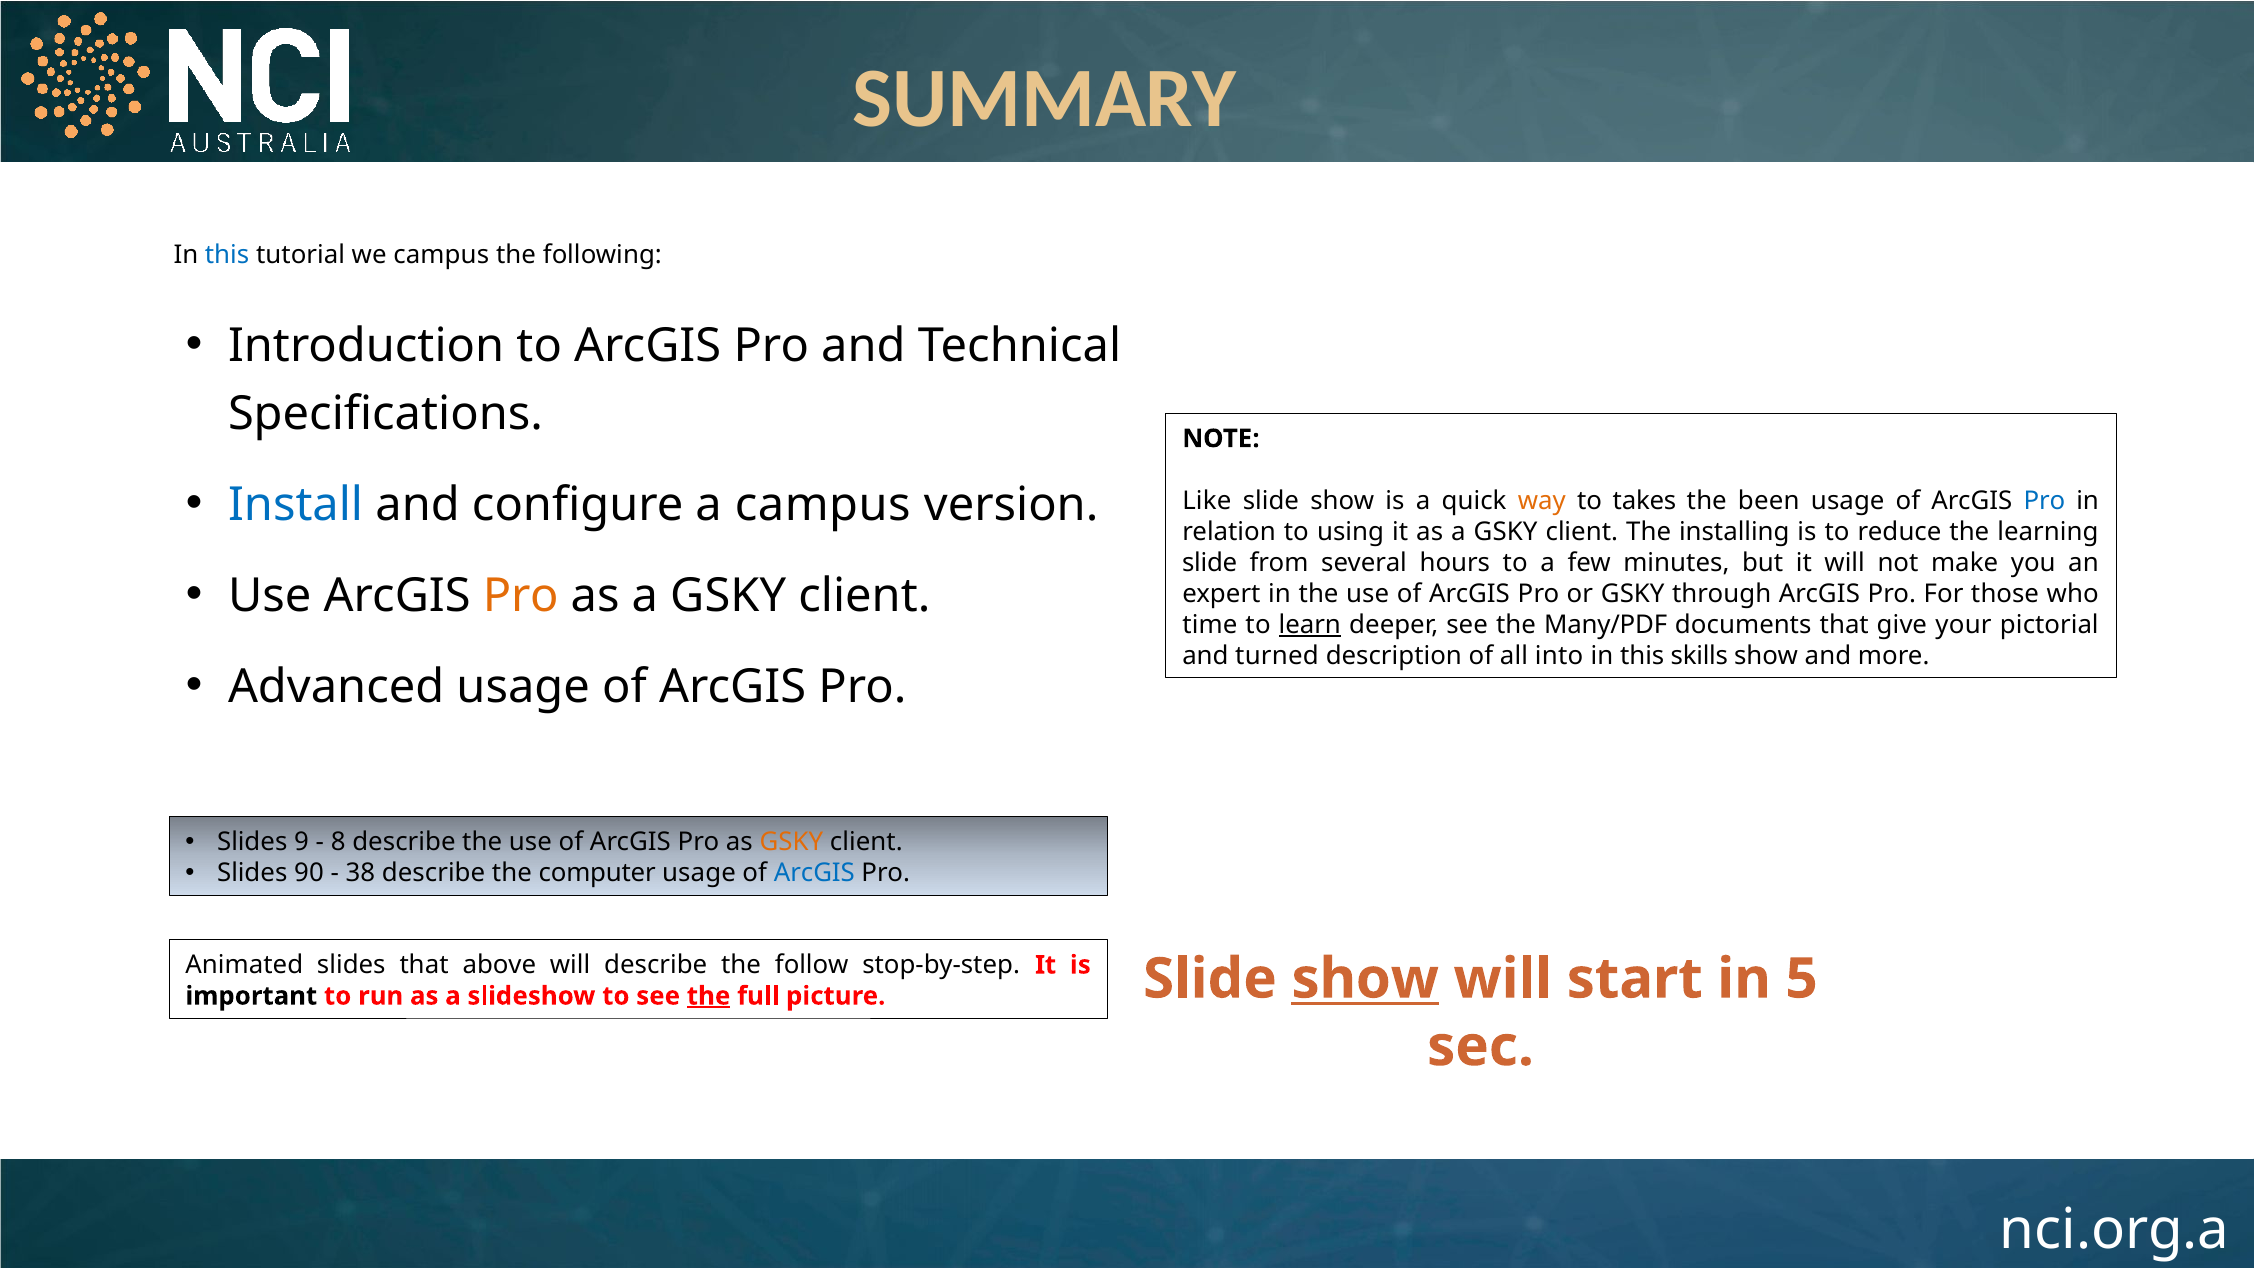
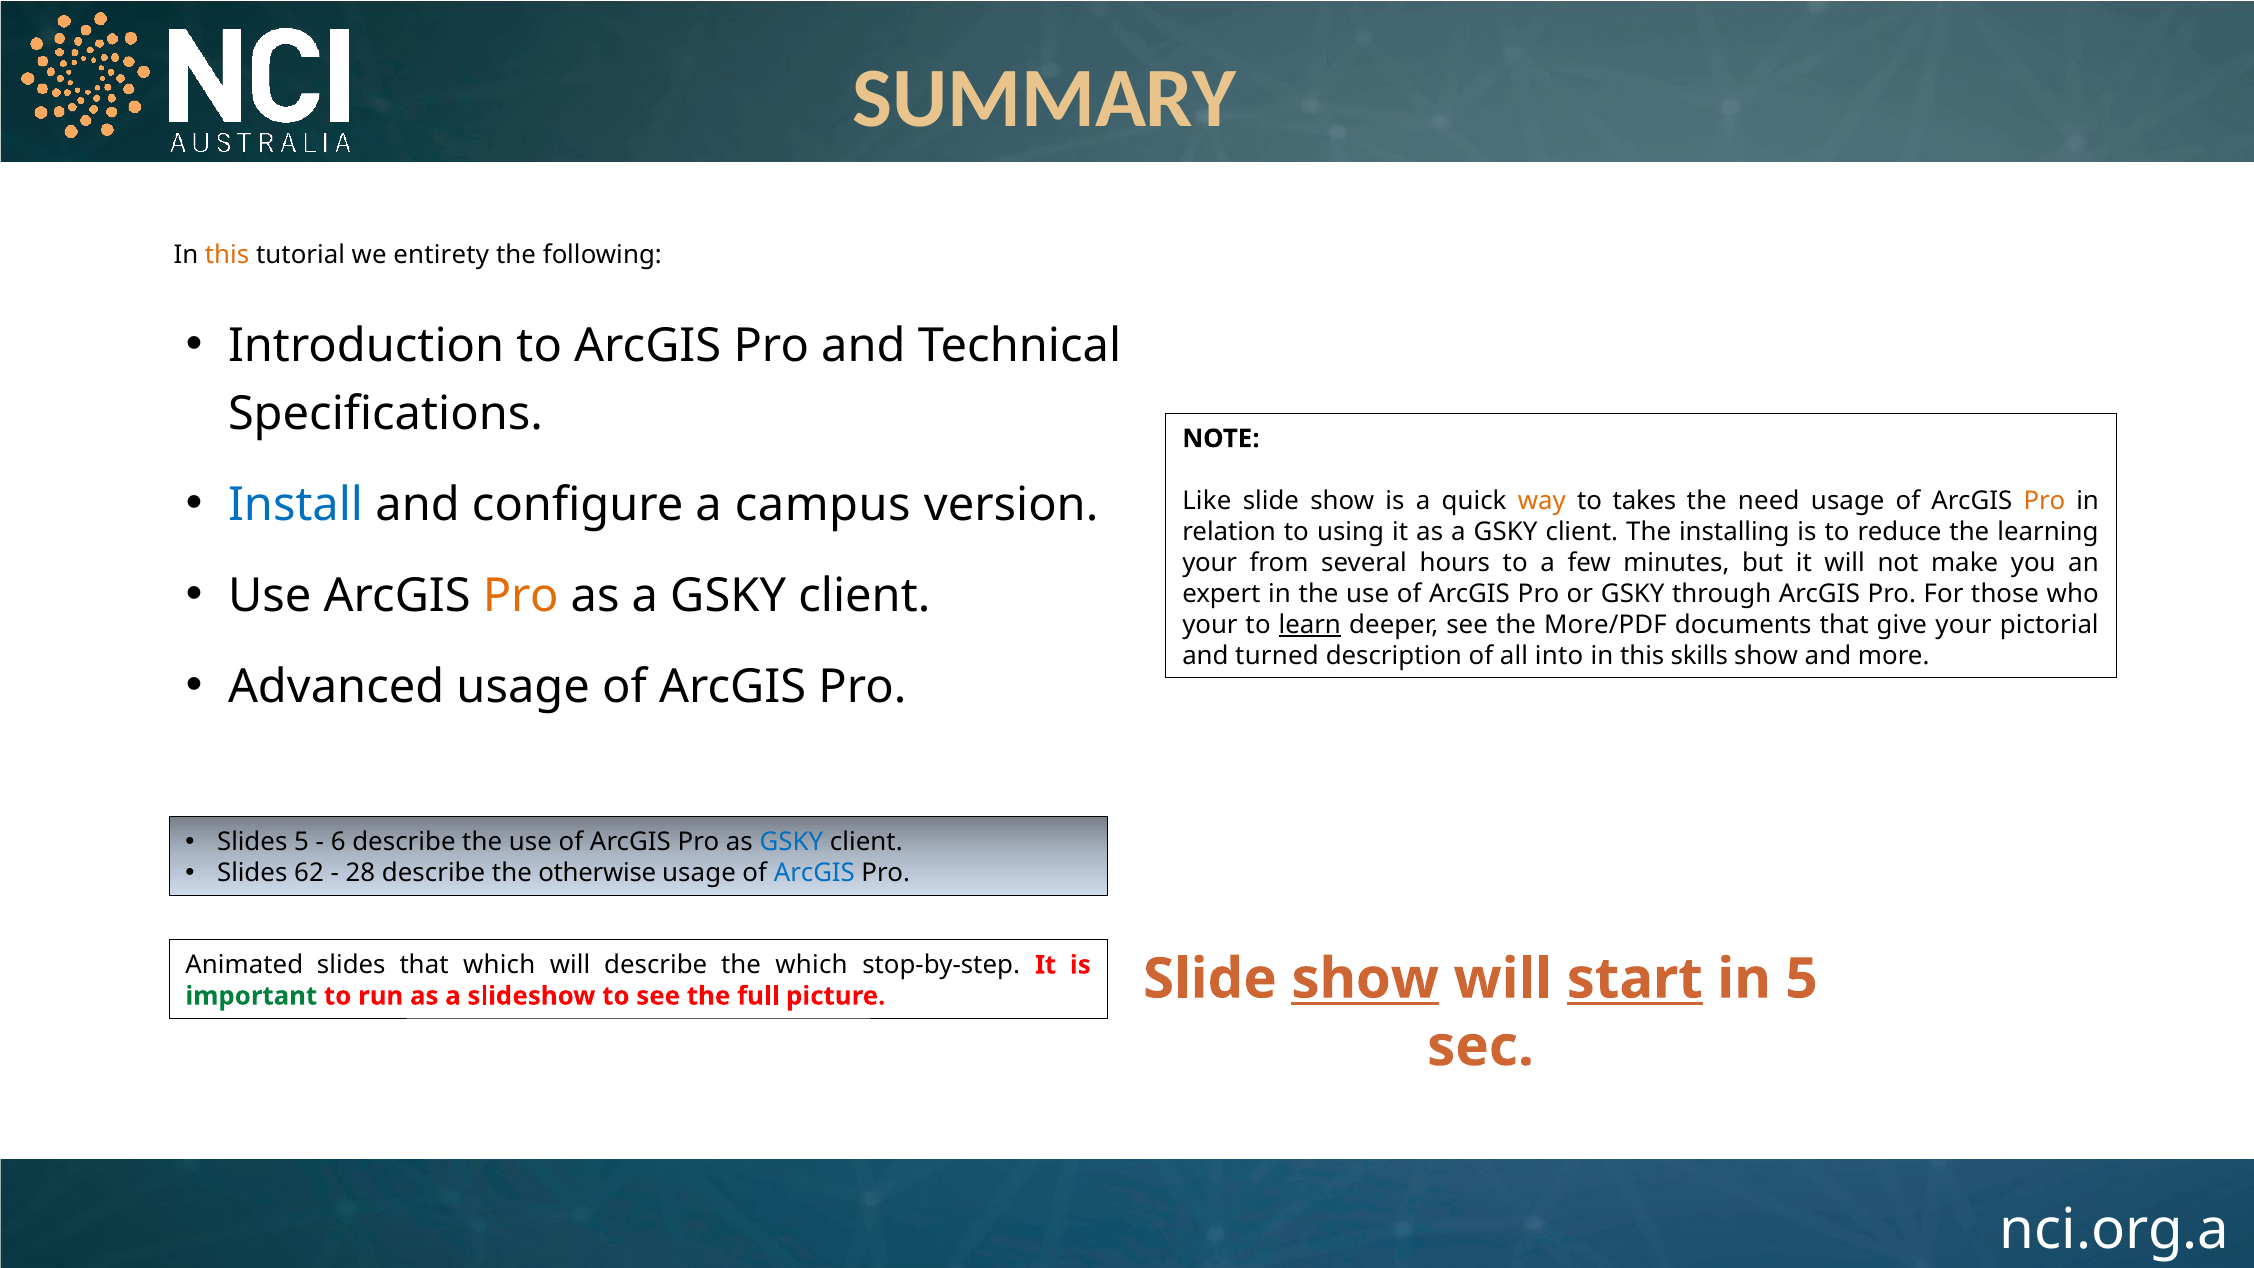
this at (227, 255) colour: blue -> orange
we campus: campus -> entirety
been: been -> need
Pro at (2044, 501) colour: blue -> orange
slide at (1210, 563): slide -> your
time at (1210, 625): time -> your
Many/PDF: Many/PDF -> More/PDF
Slides 9: 9 -> 5
8: 8 -> 6
GSKY at (791, 842) colour: orange -> blue
90: 90 -> 62
38: 38 -> 28
computer: computer -> otherwise
that above: above -> which
the follow: follow -> which
important colour: black -> green
the at (709, 996) underline: present -> none
start underline: none -> present
